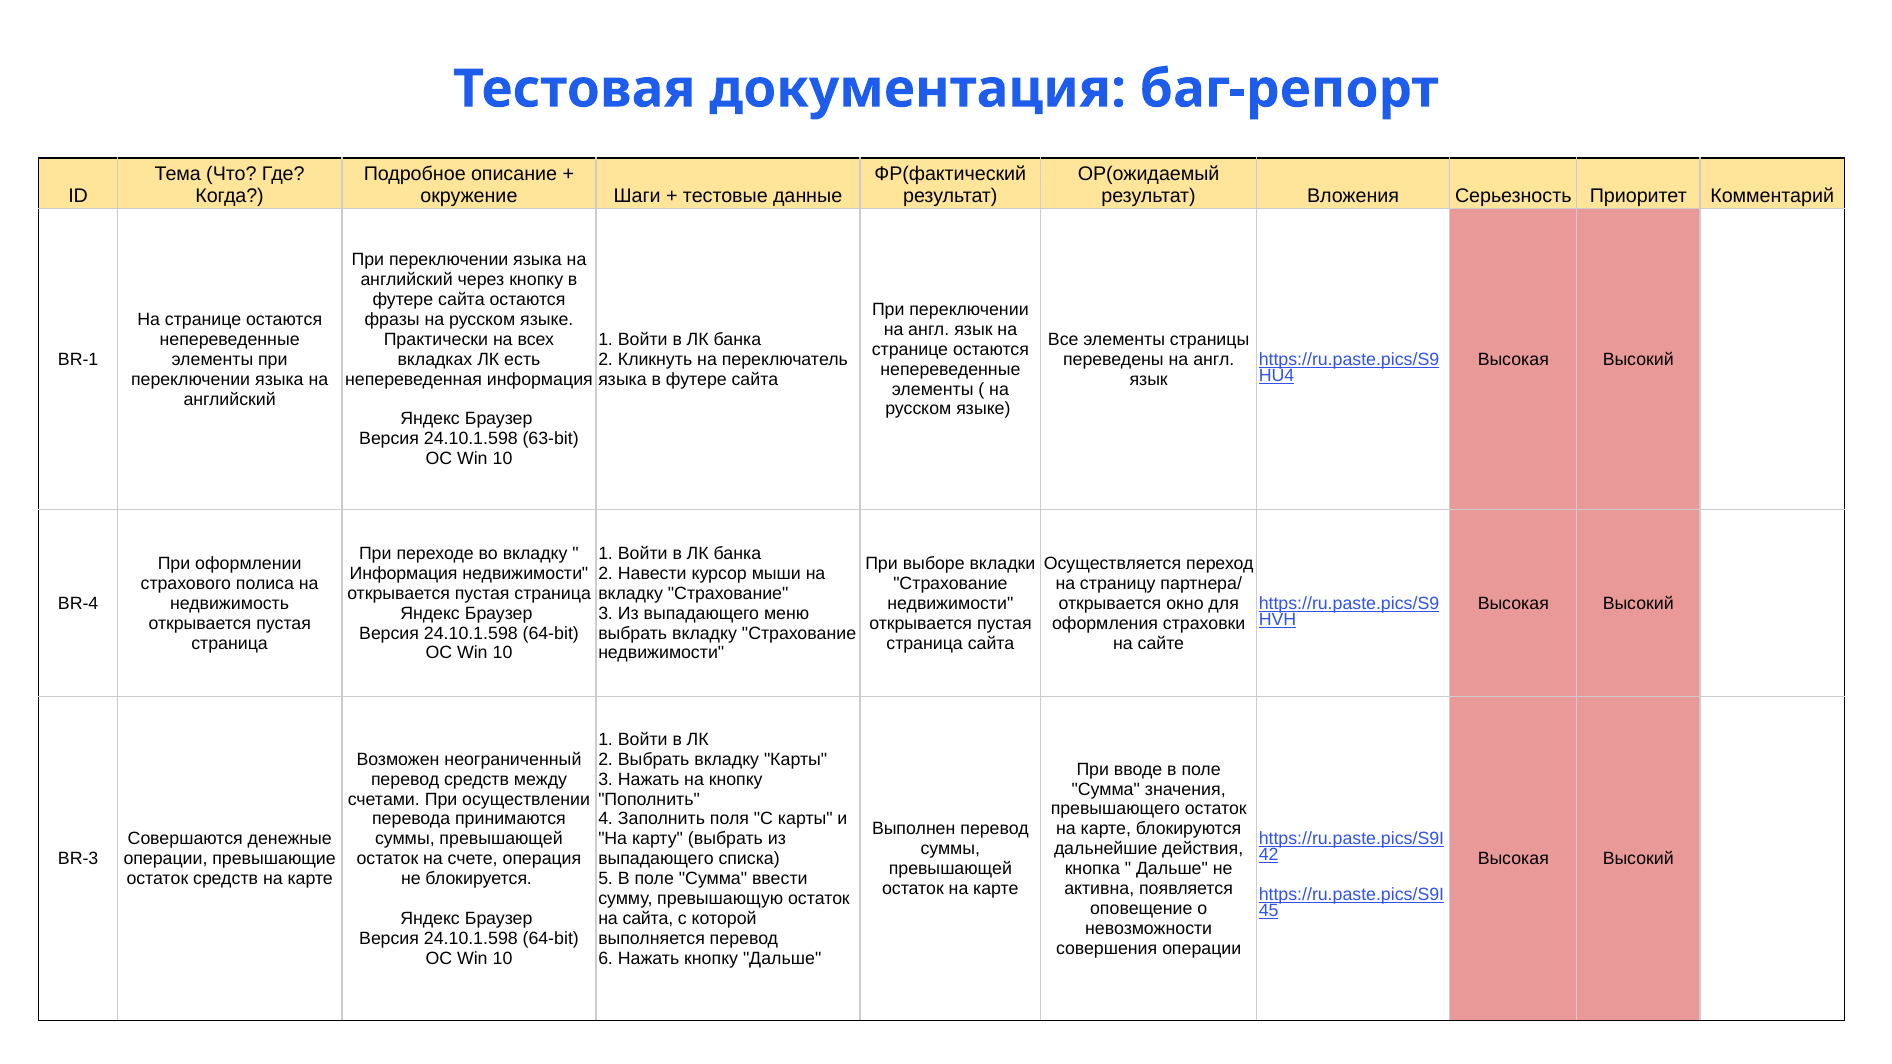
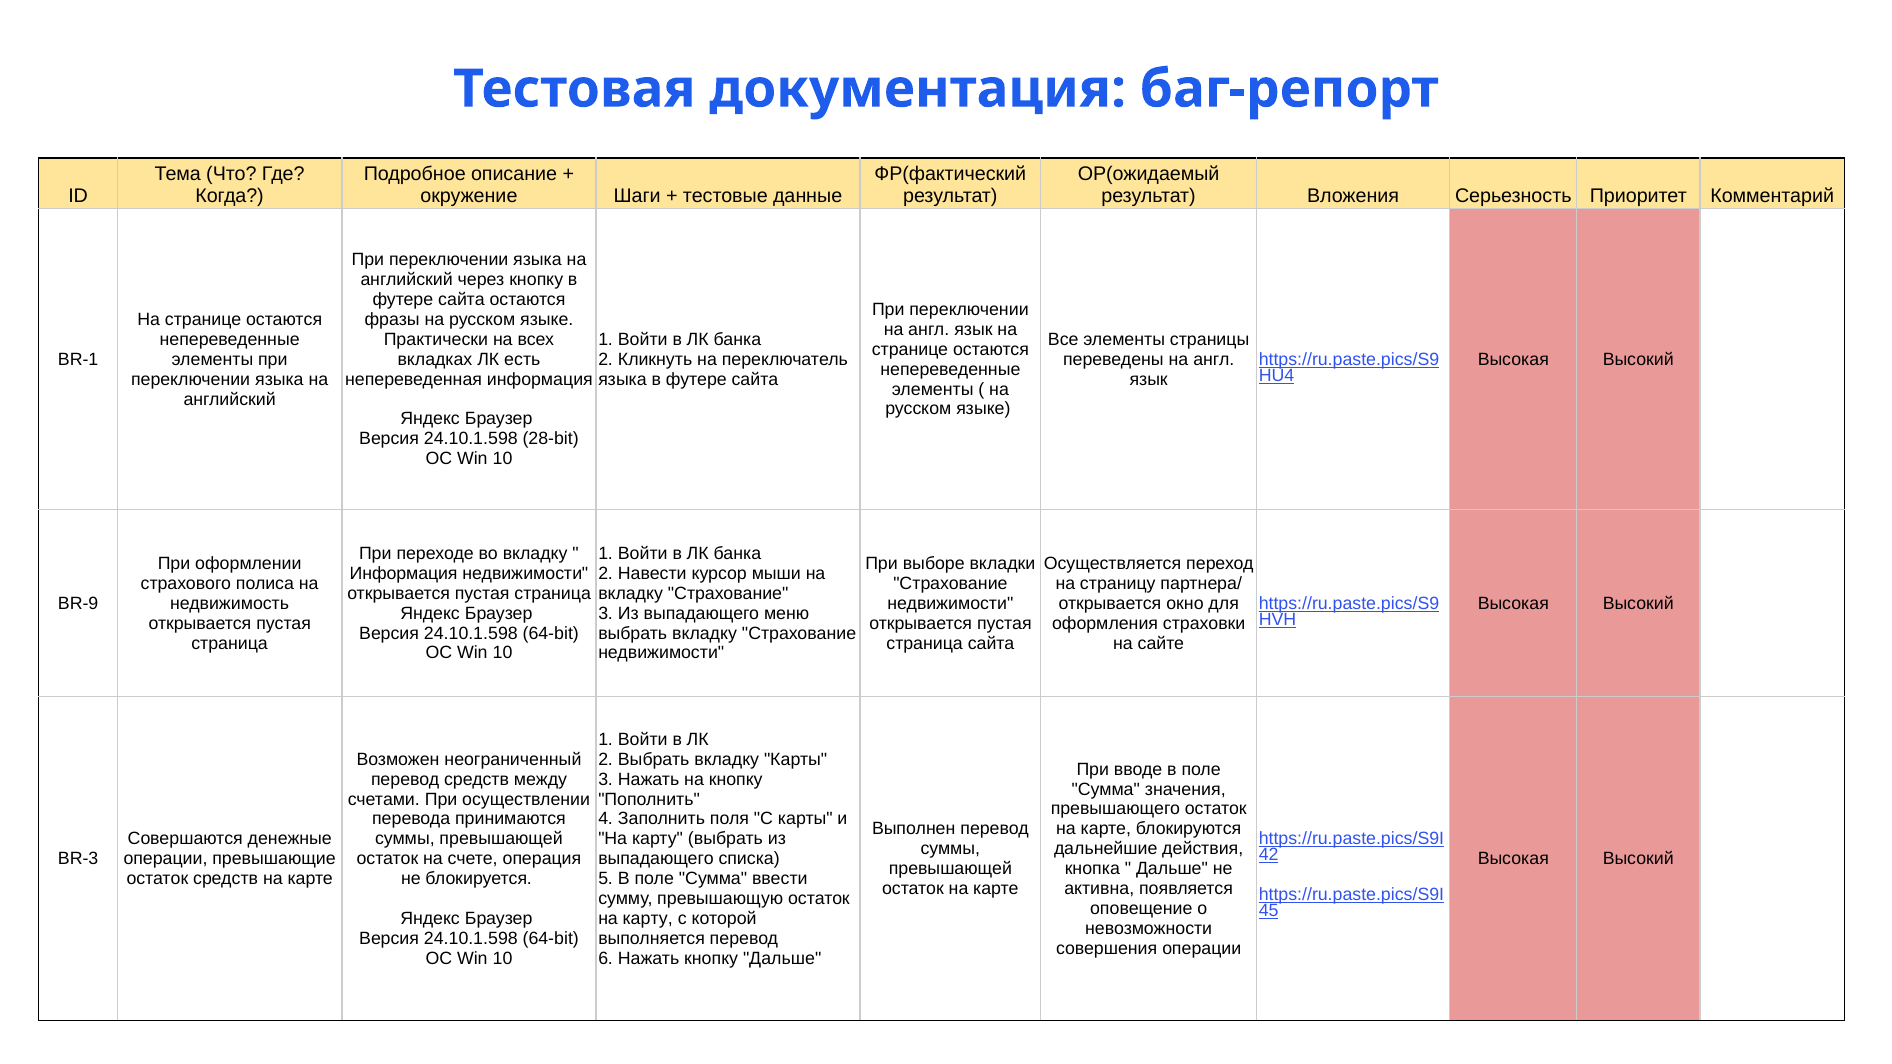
63-bit: 63-bit -> 28-bit
BR-4: BR-4 -> BR-9
сайта at (648, 919): сайта -> карту
